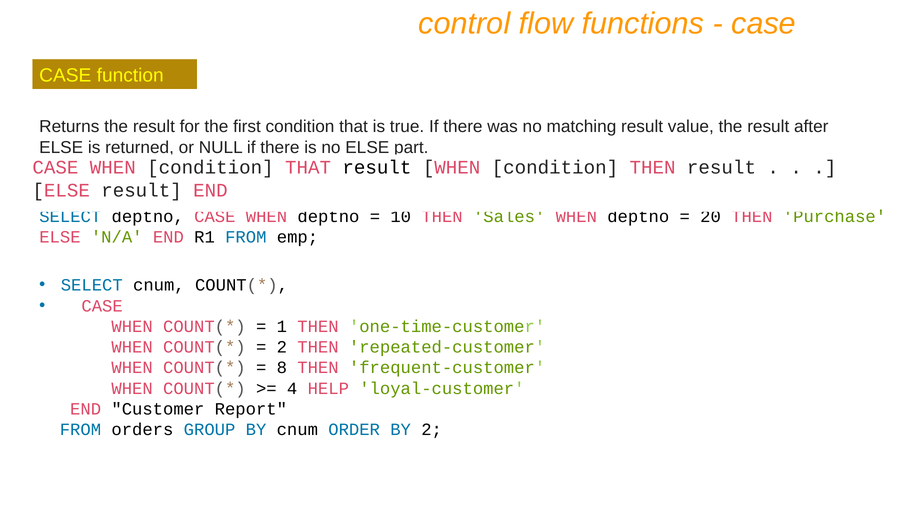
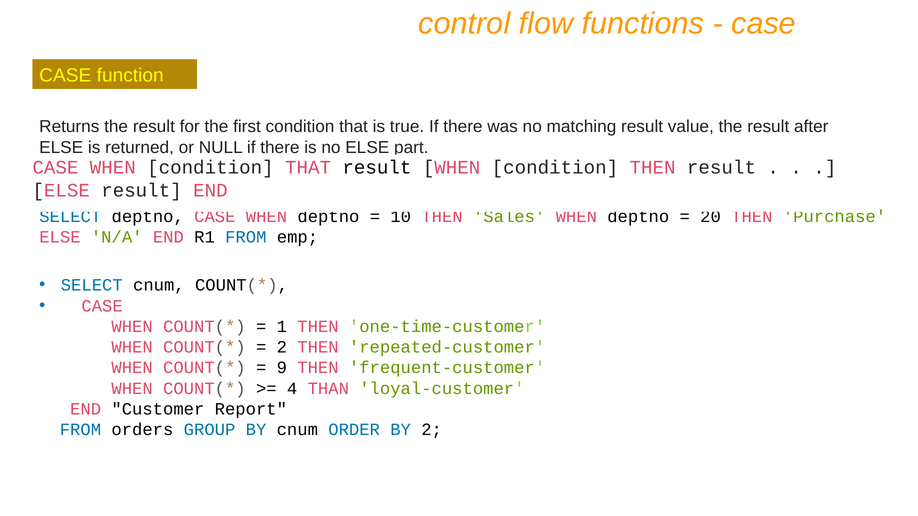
8: 8 -> 9
HELP: HELP -> THAN
